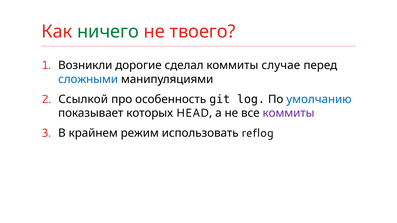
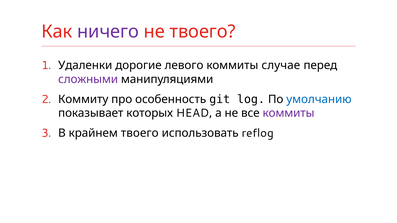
ничего colour: green -> purple
Возникли: Возникли -> Удаленки
сделал: сделал -> левого
сложными colour: blue -> purple
Ссылкой: Ссылкой -> Коммиту
крайнем режим: режим -> твоего
